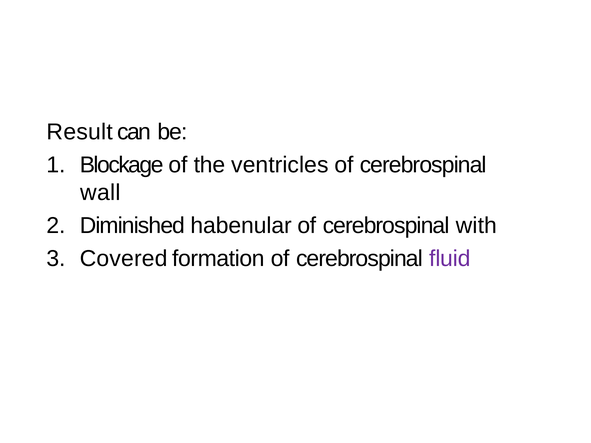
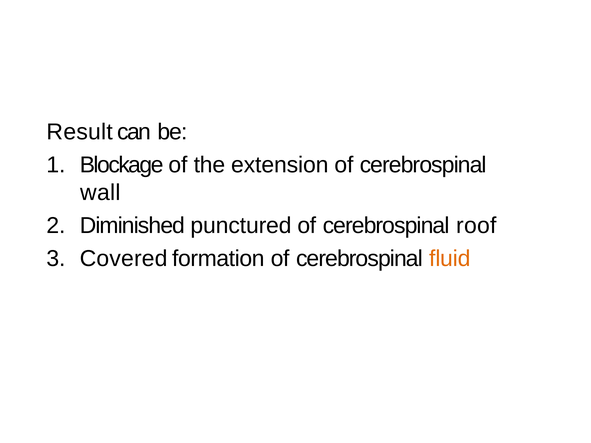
ventricles: ventricles -> extension
habenular: habenular -> punctured
with: with -> roof
fluid colour: purple -> orange
